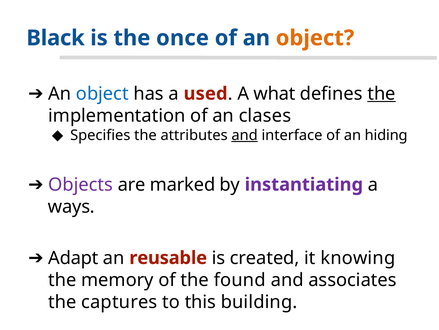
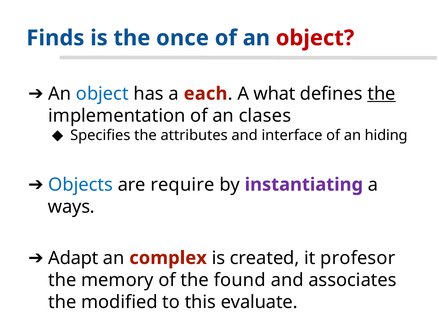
Black: Black -> Finds
object at (315, 38) colour: orange -> red
used: used -> each
and at (245, 135) underline: present -> none
Objects colour: purple -> blue
marked: marked -> require
reusable: reusable -> complex
knowing: knowing -> profesor
captures: captures -> modified
building: building -> evaluate
